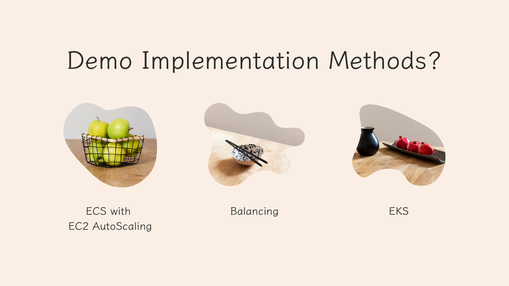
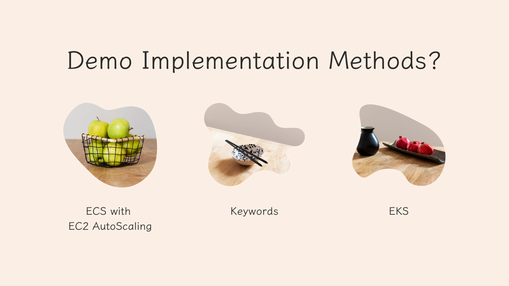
Balancing: Balancing -> Keywords
